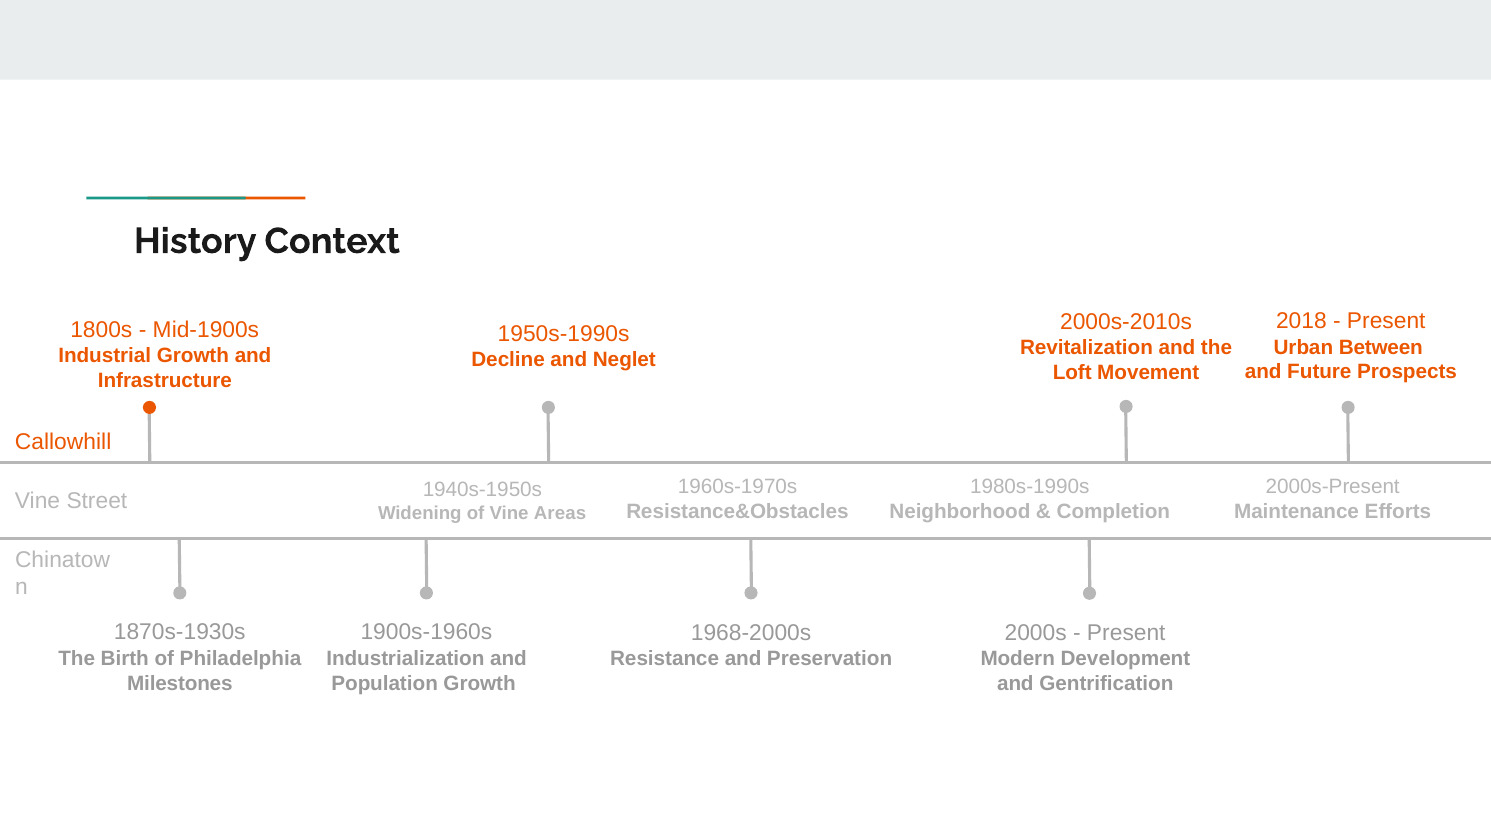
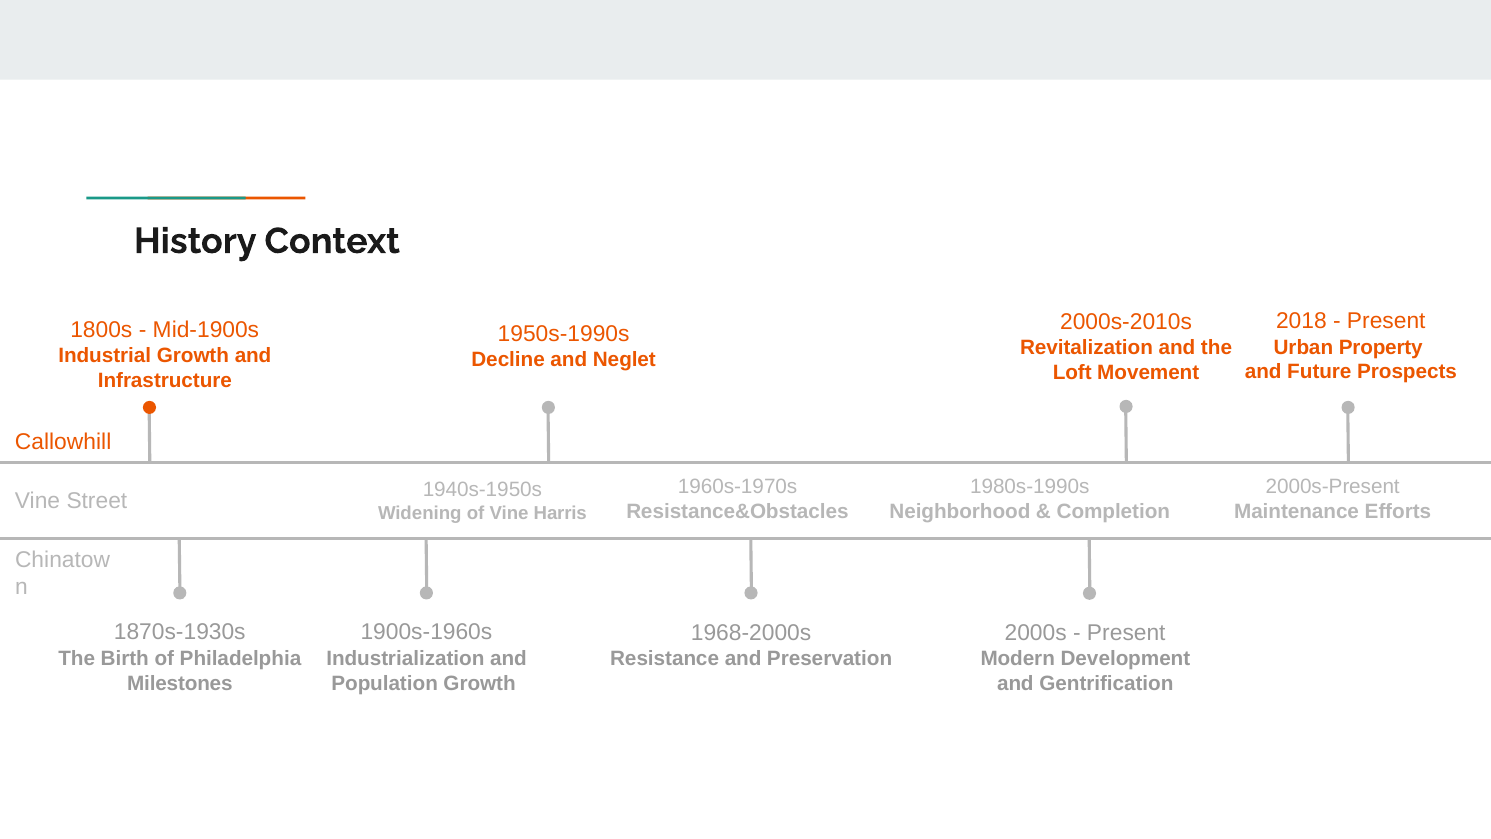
Between: Between -> Property
Areas: Areas -> Harris
